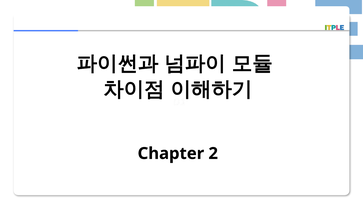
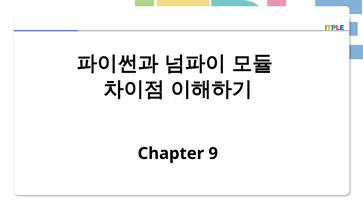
2: 2 -> 9
